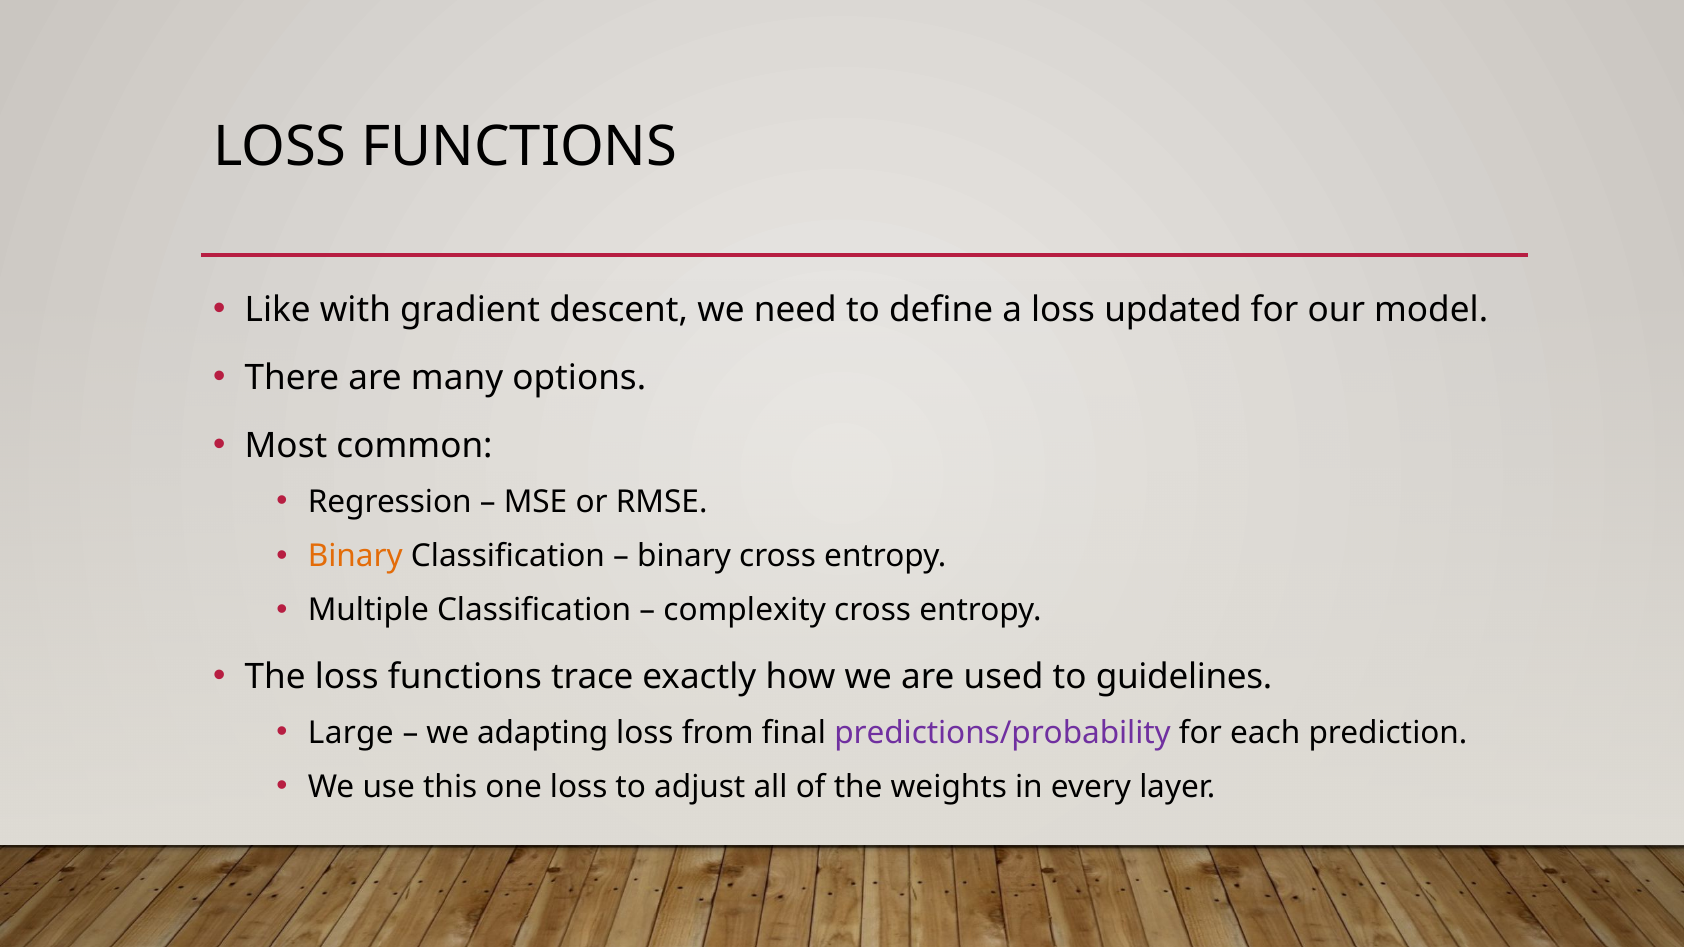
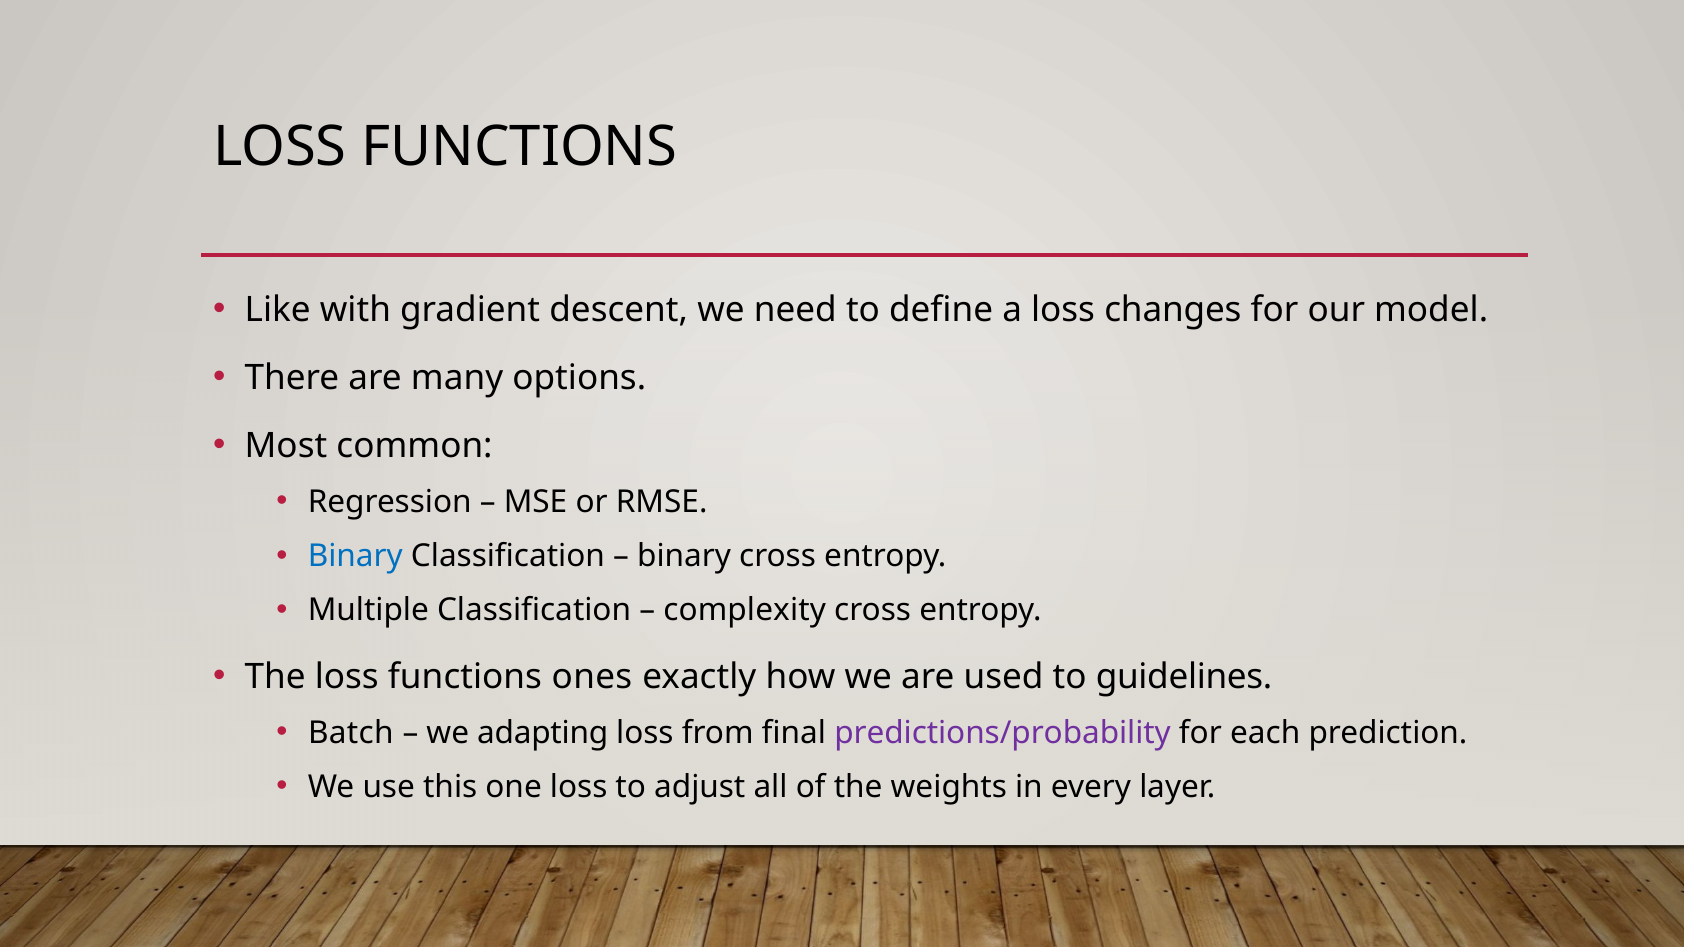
updated: updated -> changes
Binary at (355, 556) colour: orange -> blue
trace: trace -> ones
Large: Large -> Batch
